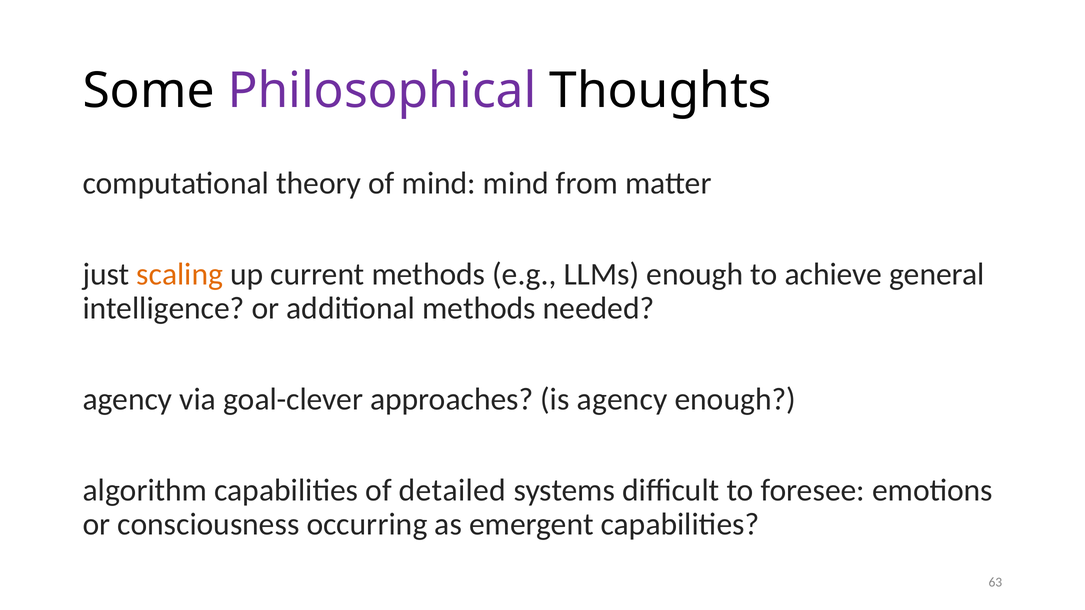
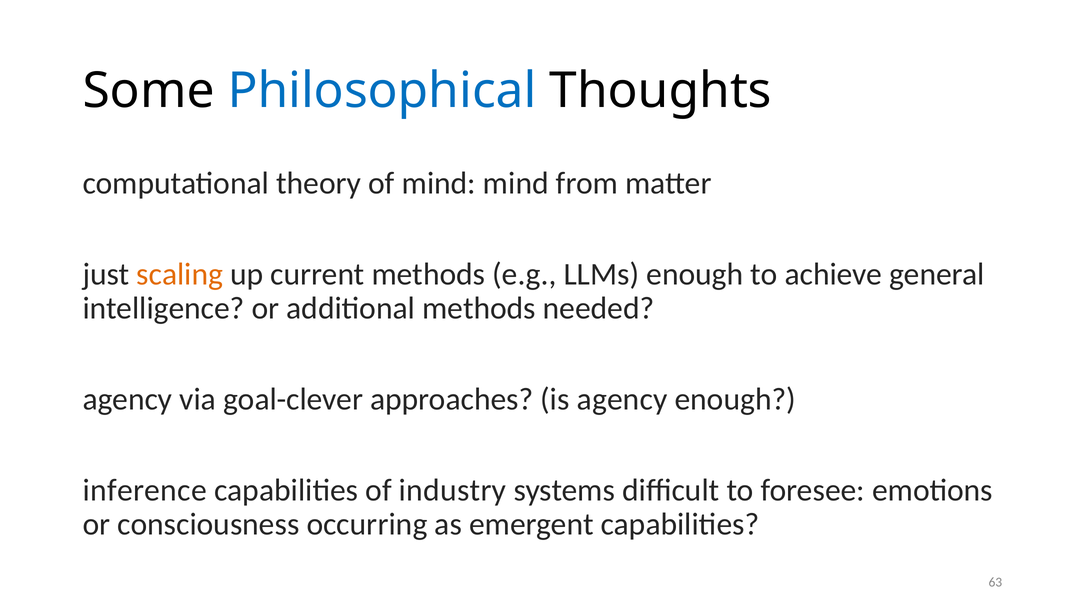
Philosophical colour: purple -> blue
algorithm: algorithm -> inference
detailed: detailed -> industry
